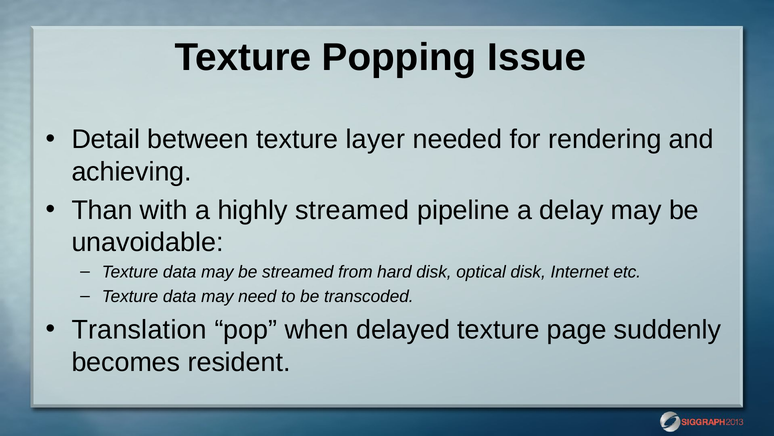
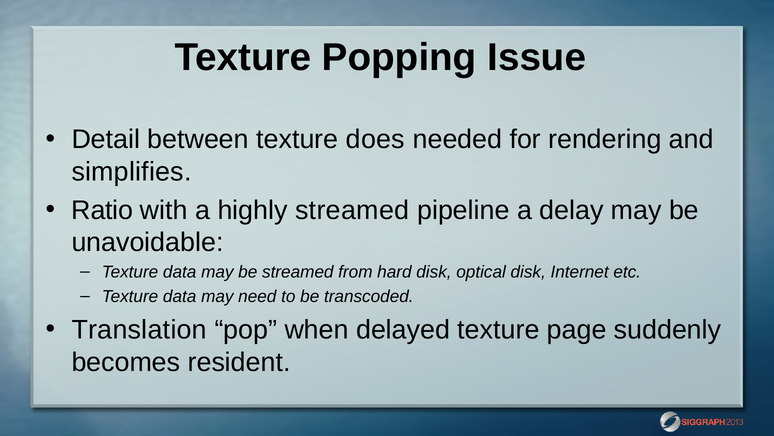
layer: layer -> does
achieving: achieving -> simplifies
Than: Than -> Ratio
